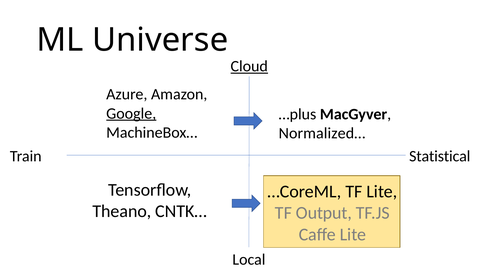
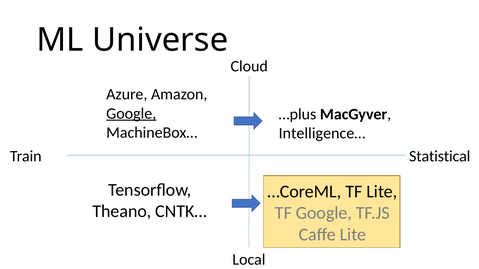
Cloud underline: present -> none
Normalized…: Normalized… -> Intelligence…
TF Output: Output -> Google
